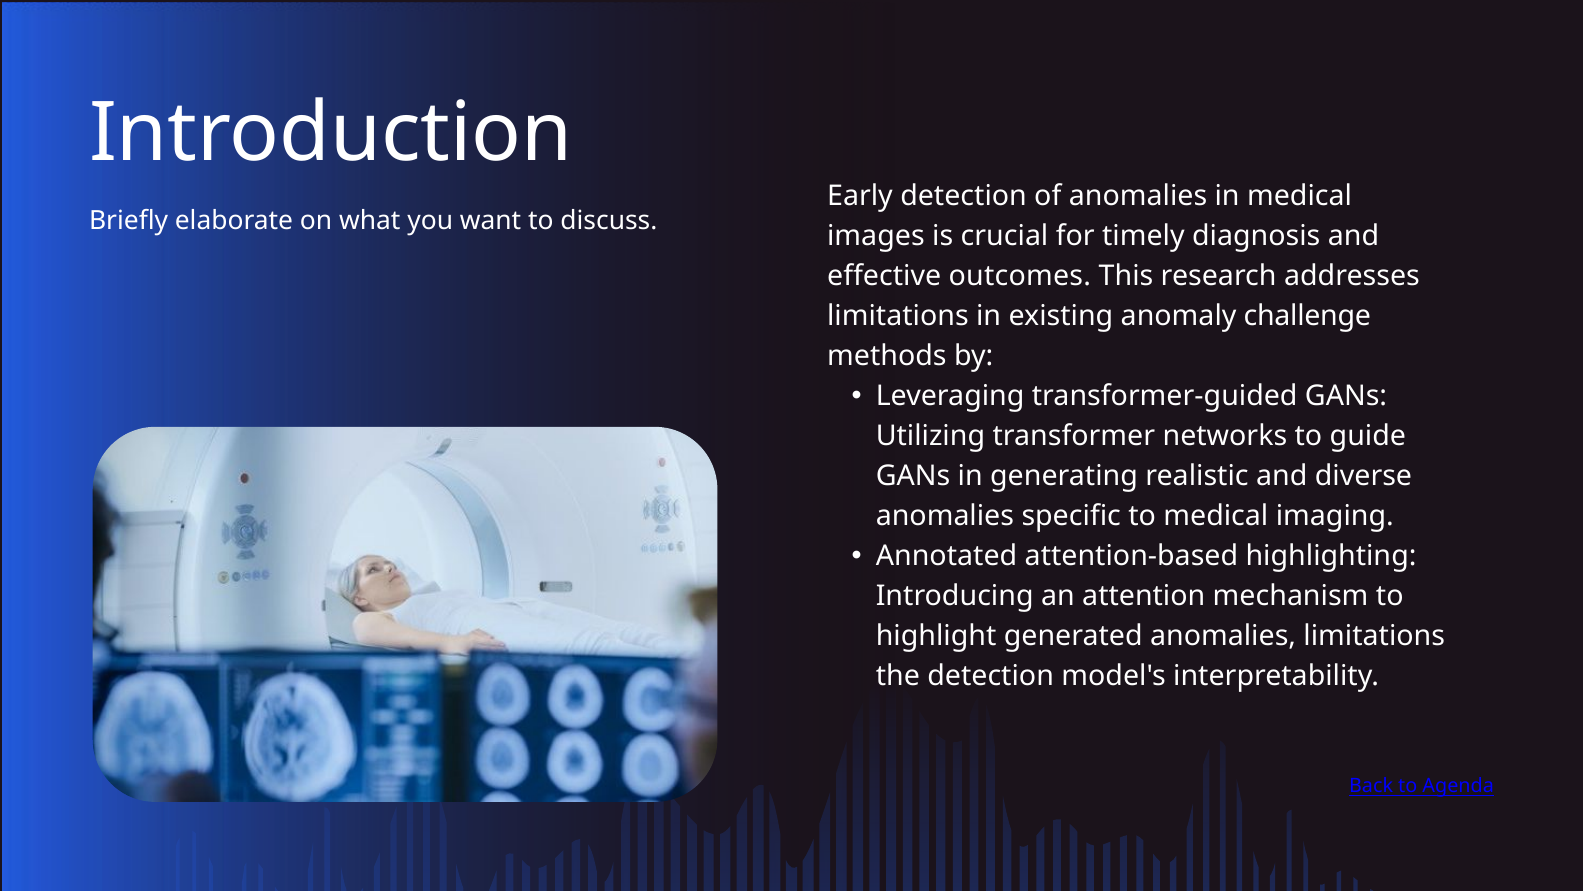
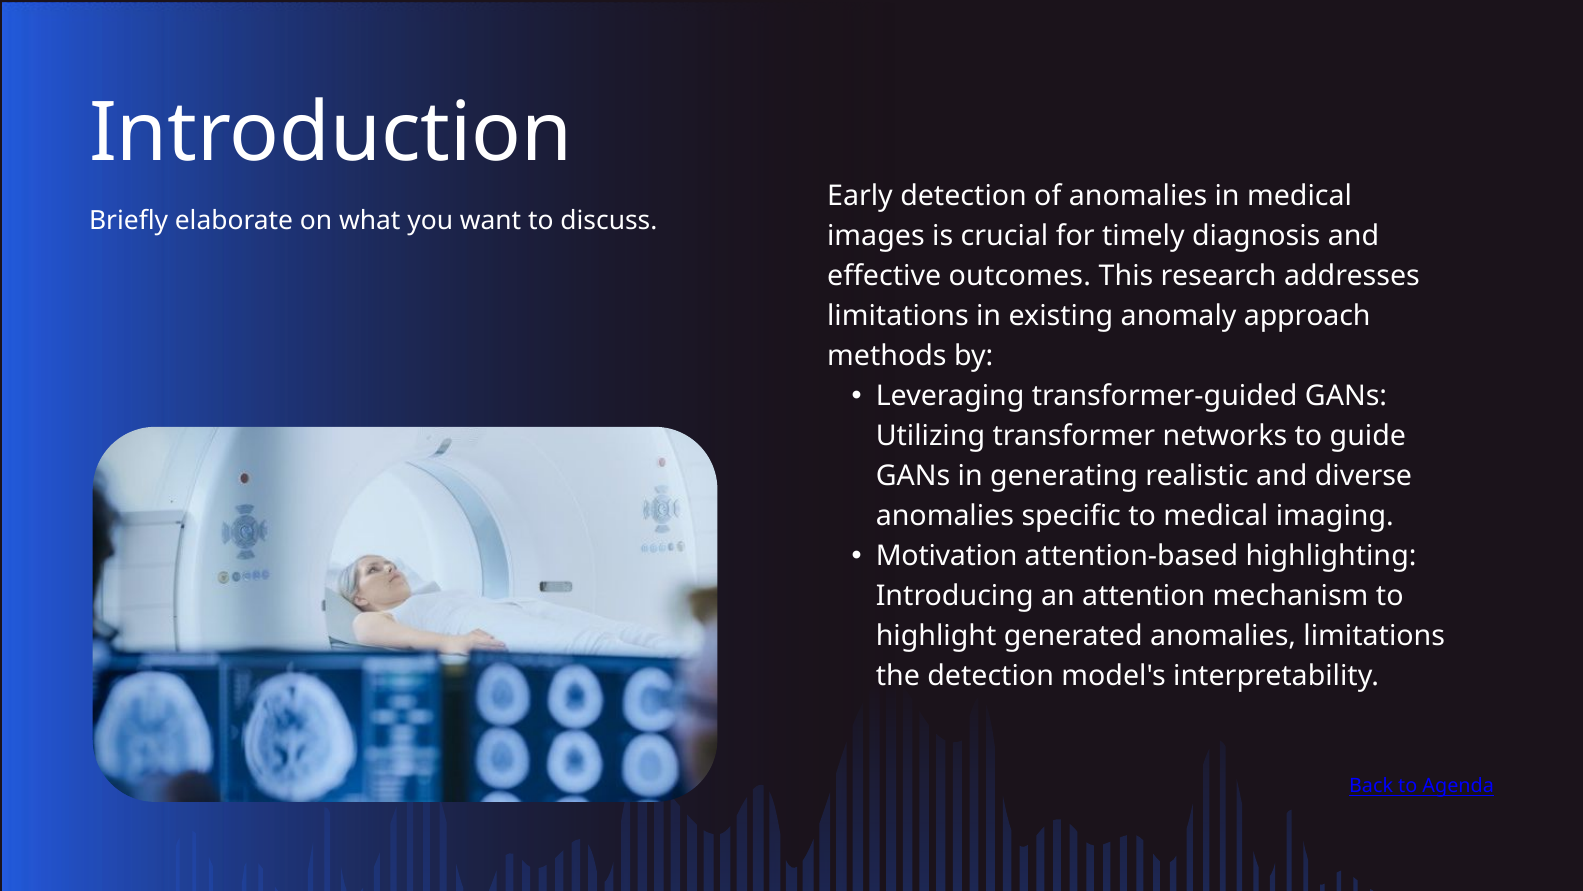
challenge: challenge -> approach
Annotated: Annotated -> Motivation
